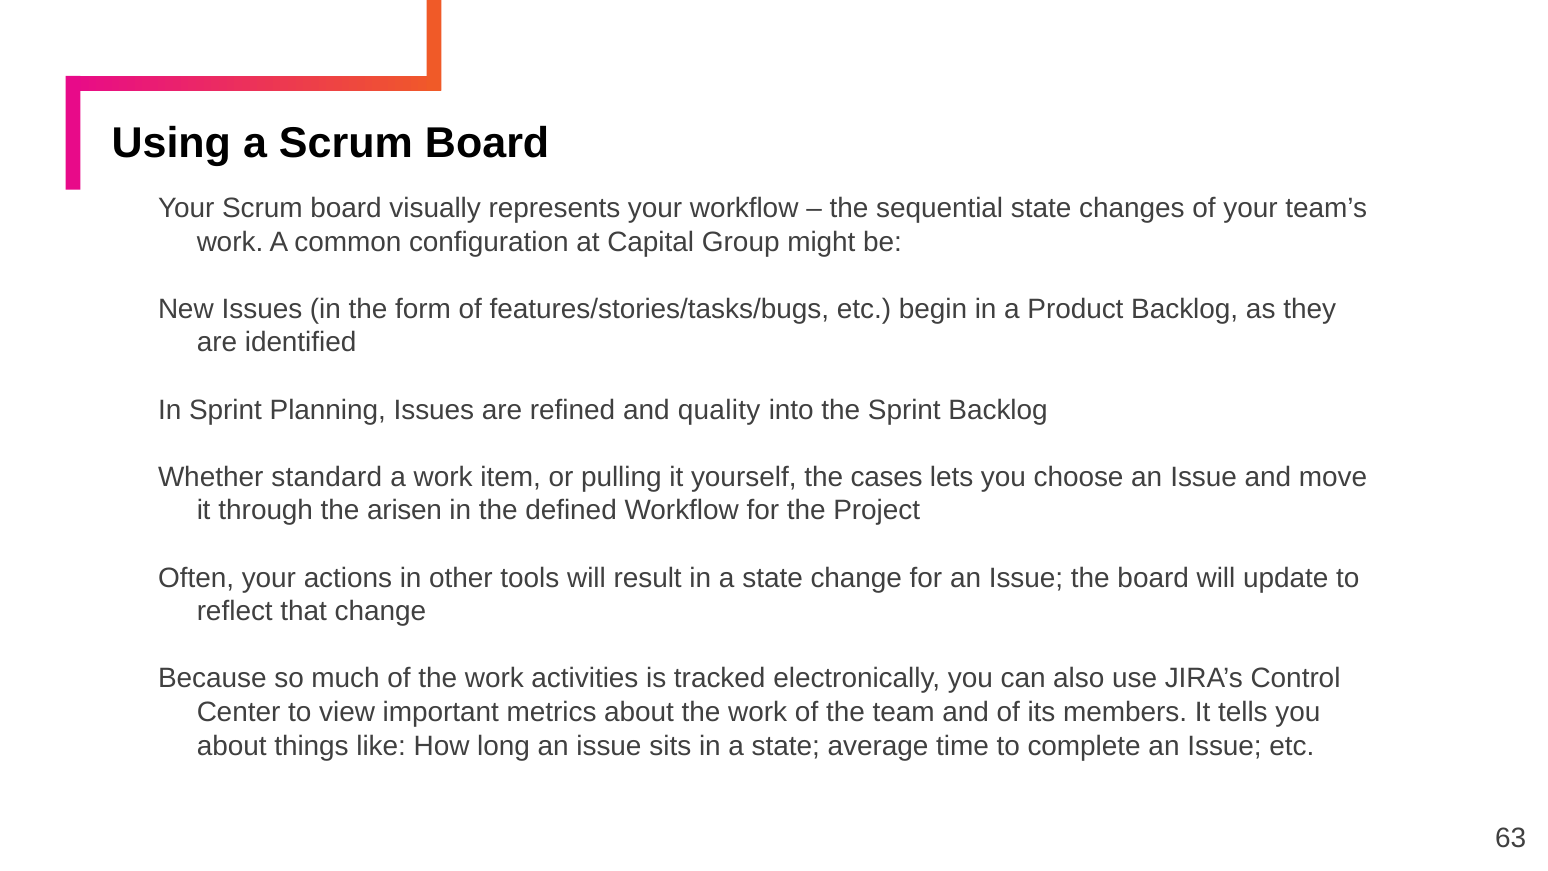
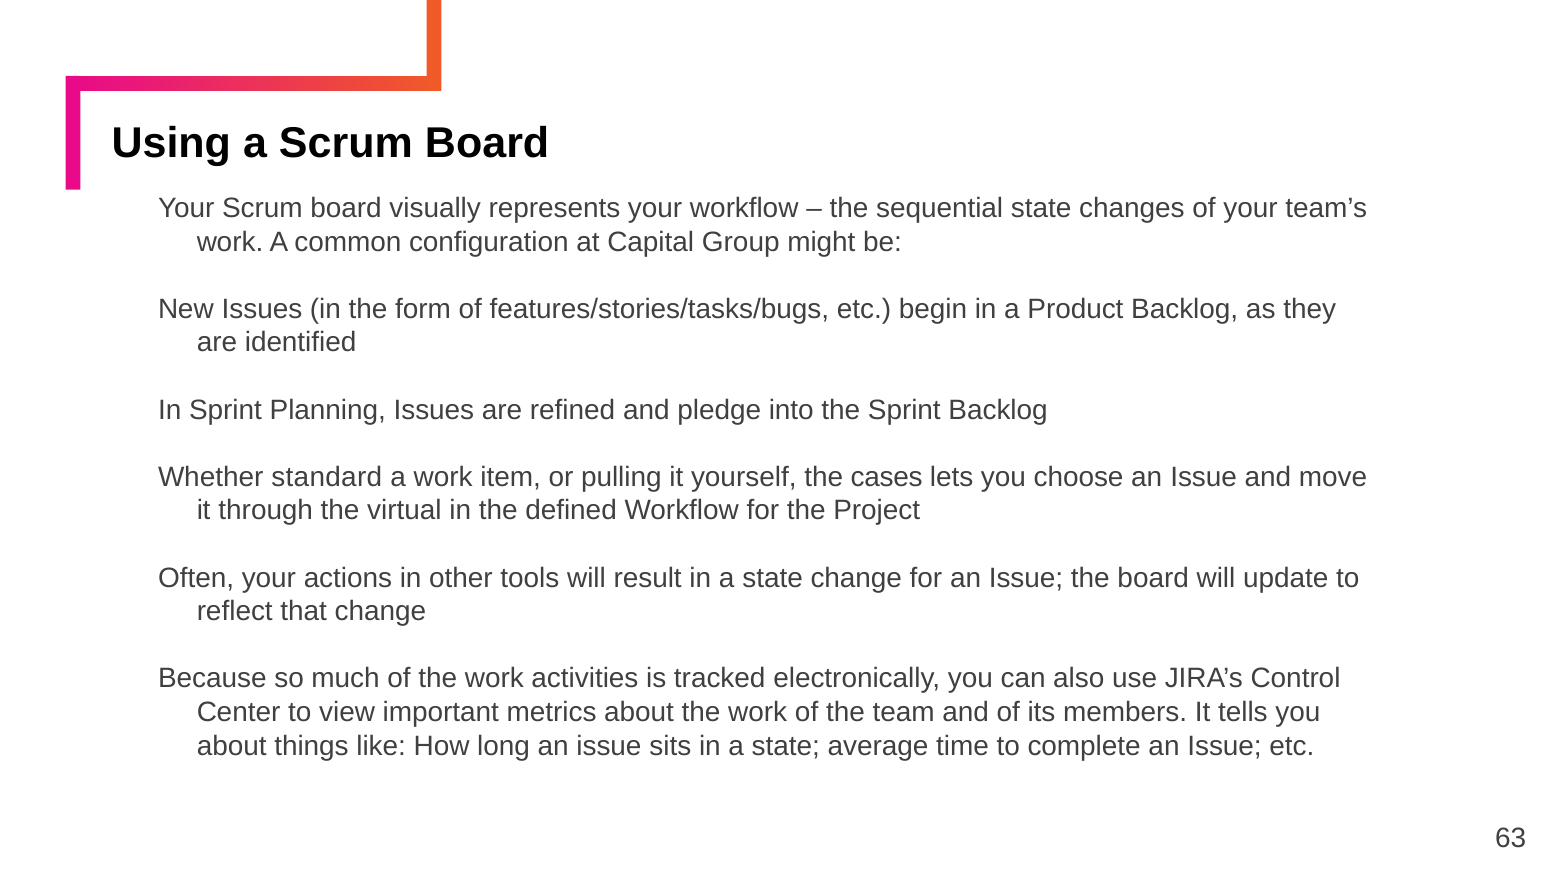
quality: quality -> pledge
arisen: arisen -> virtual
